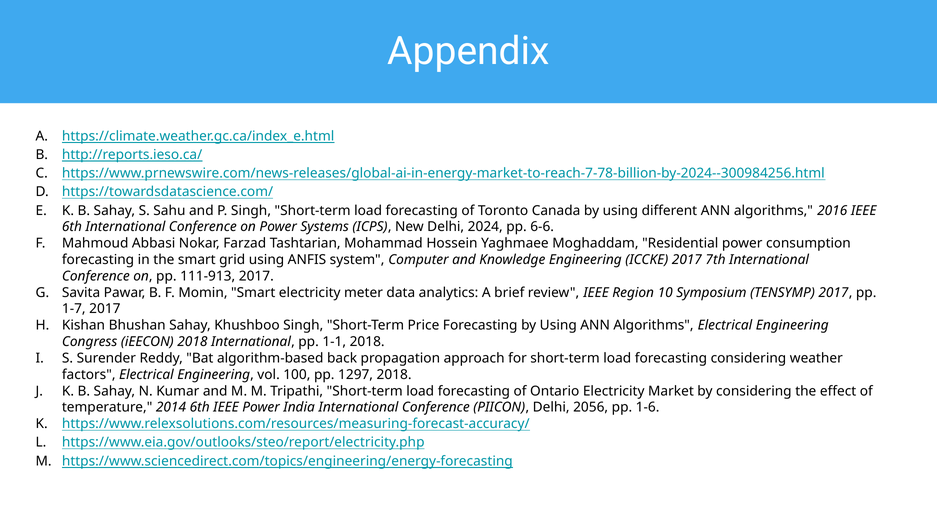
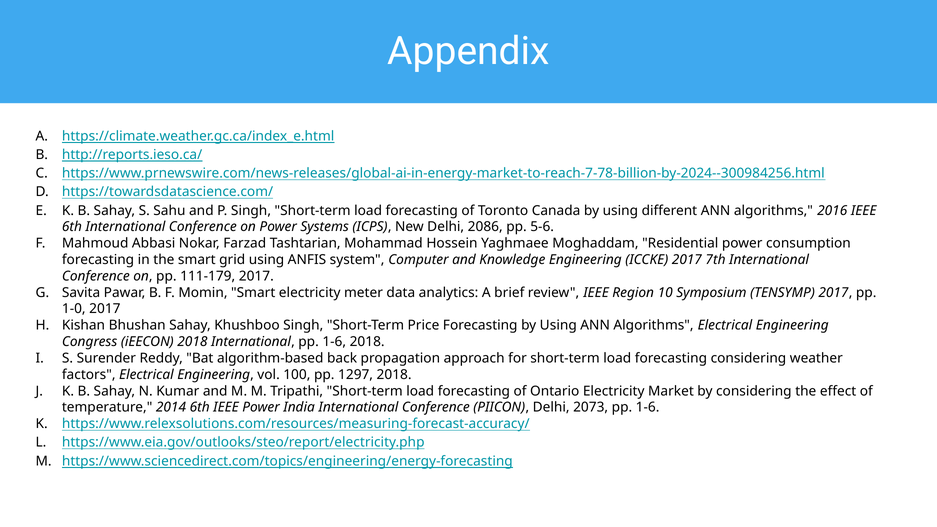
2024: 2024 -> 2086
6-6: 6-6 -> 5-6
111-913: 111-913 -> 111-179
1-7: 1-7 -> 1-0
International pp 1-1: 1-1 -> 1-6
2056: 2056 -> 2073
